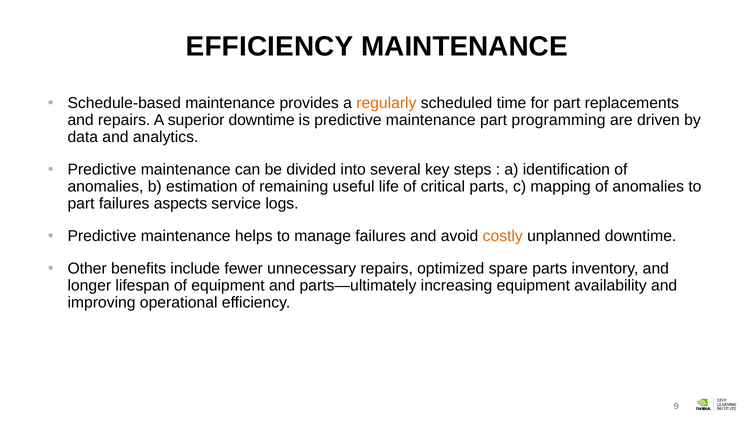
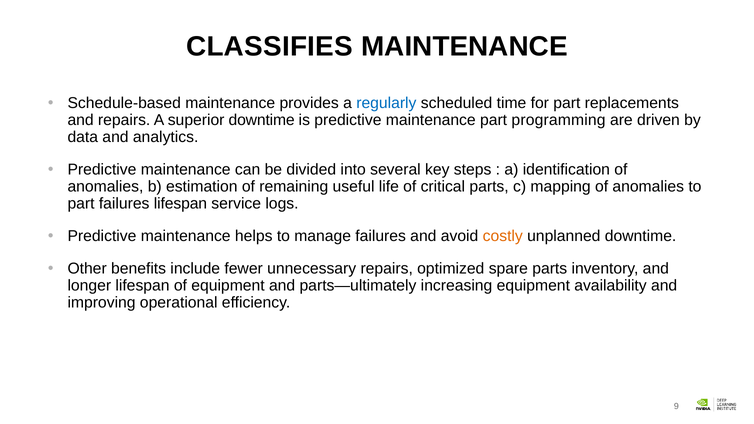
EFFICIENCY at (270, 46): EFFICIENCY -> CLASSIFIES
regularly colour: orange -> blue
failures aspects: aspects -> lifespan
